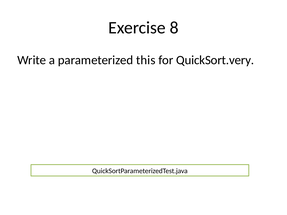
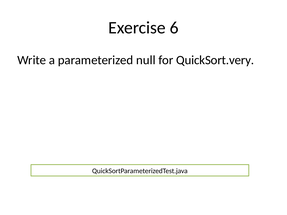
8: 8 -> 6
this: this -> null
